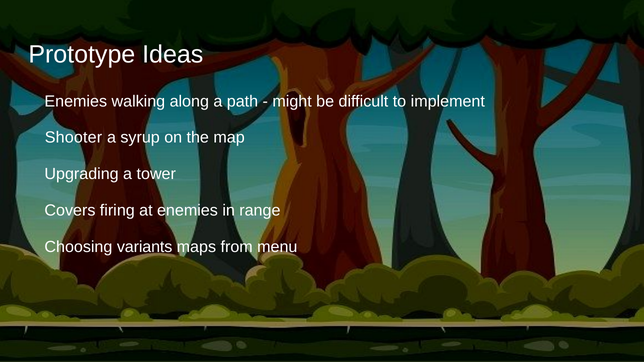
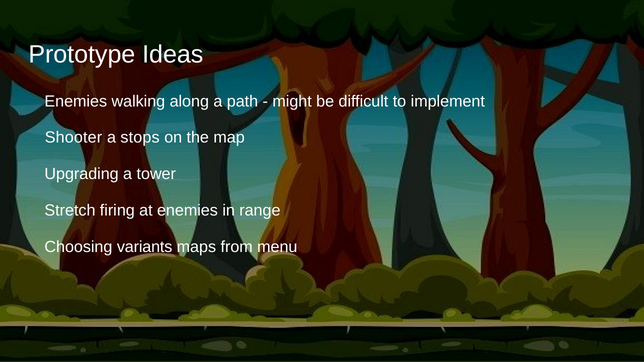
syrup: syrup -> stops
Covers: Covers -> Stretch
